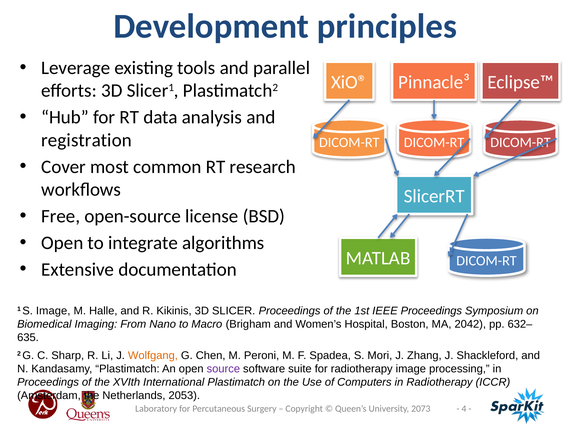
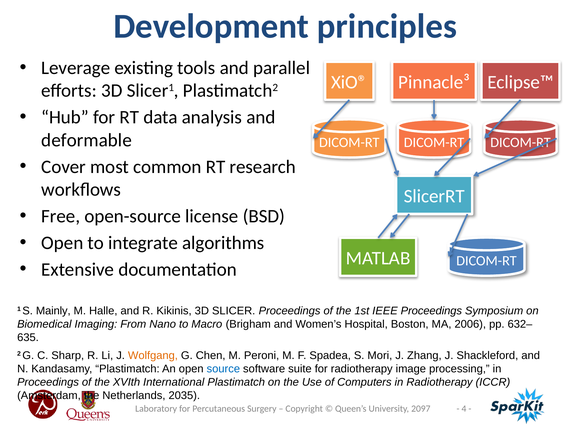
registration: registration -> deformable
S Image: Image -> Mainly
2042: 2042 -> 2006
source colour: purple -> blue
2053: 2053 -> 2035
2073: 2073 -> 2097
